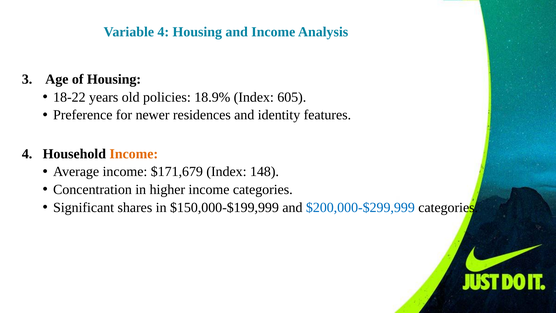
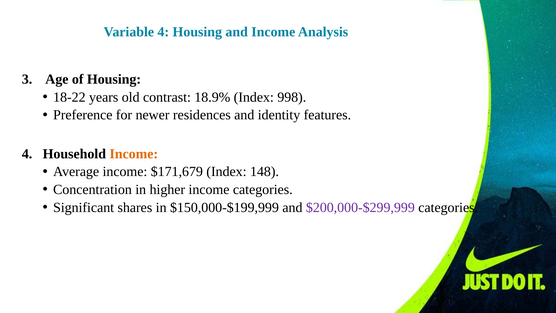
policies: policies -> contrast
605: 605 -> 998
$200,000-$299,999 colour: blue -> purple
